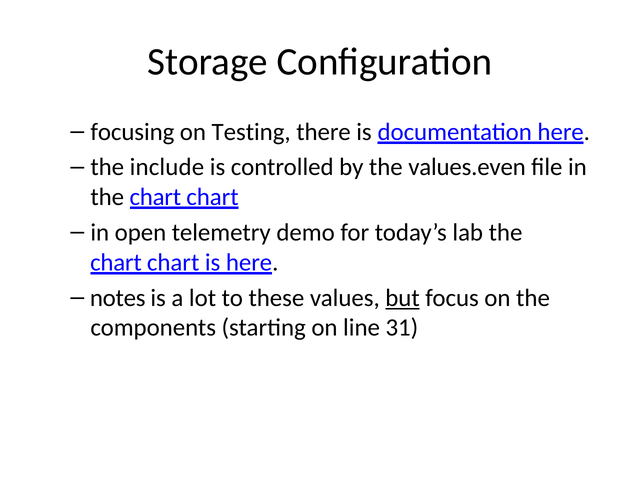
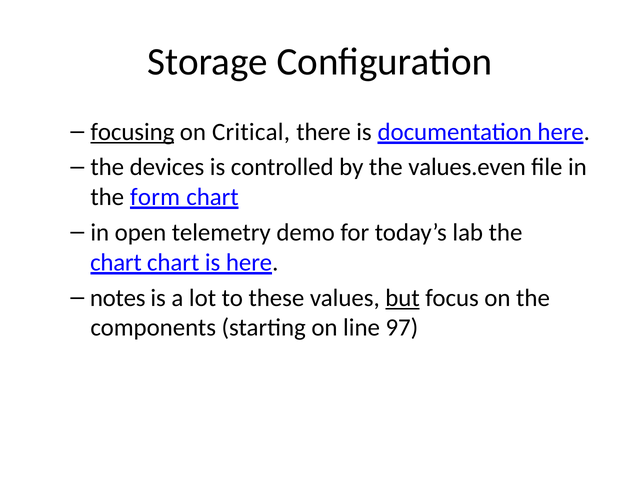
focusing underline: none -> present
Testing: Testing -> Critical
include: include -> devices
chart at (155, 197): chart -> form
31: 31 -> 97
